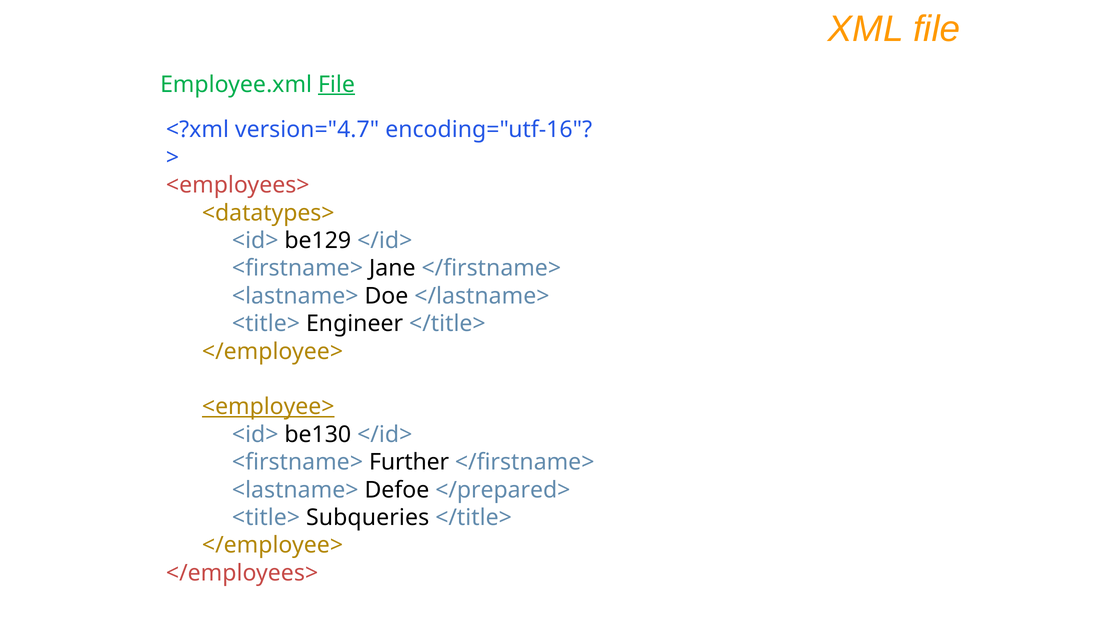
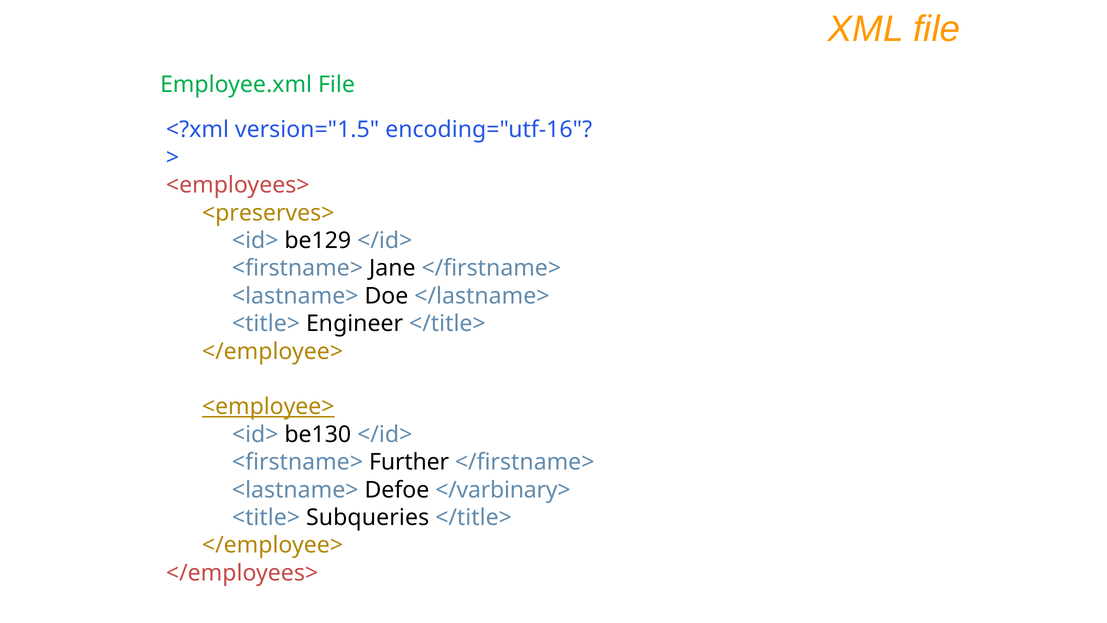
File at (336, 84) underline: present -> none
version="4.7: version="4.7 -> version="1.5
<datatypes>: <datatypes> -> <preserves>
</prepared>: </prepared> -> </varbinary>
